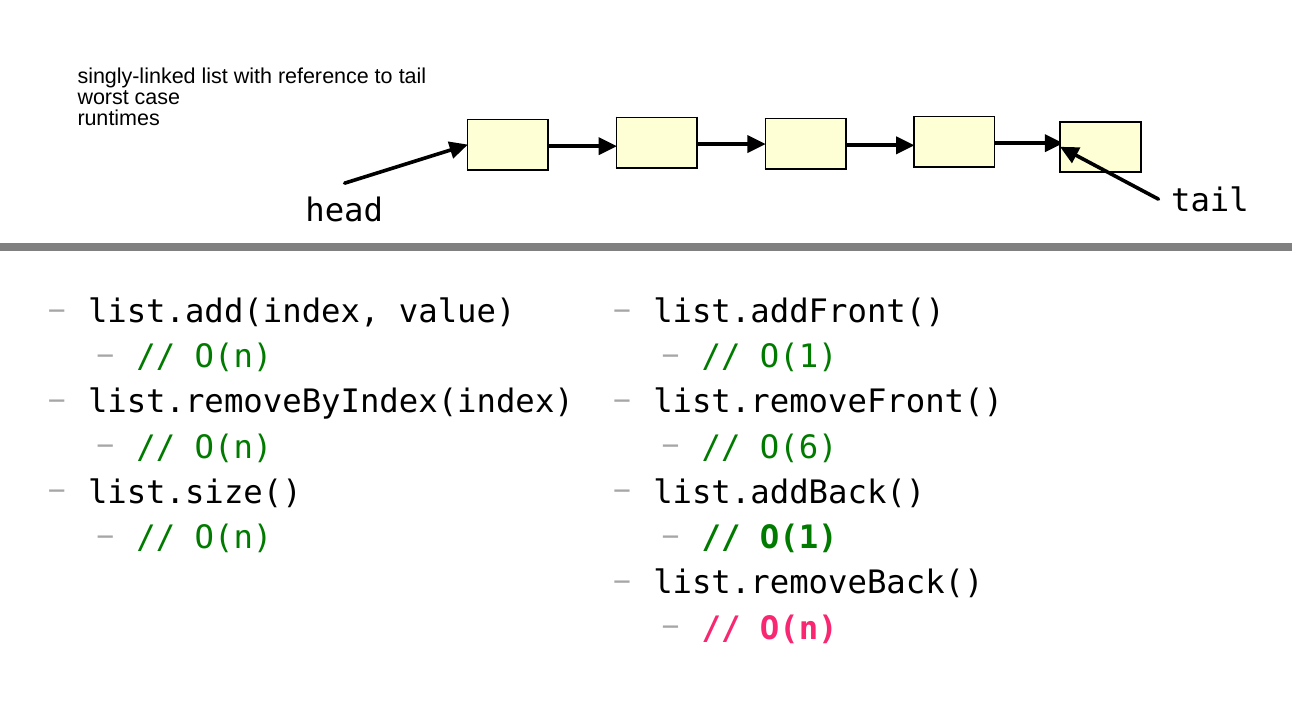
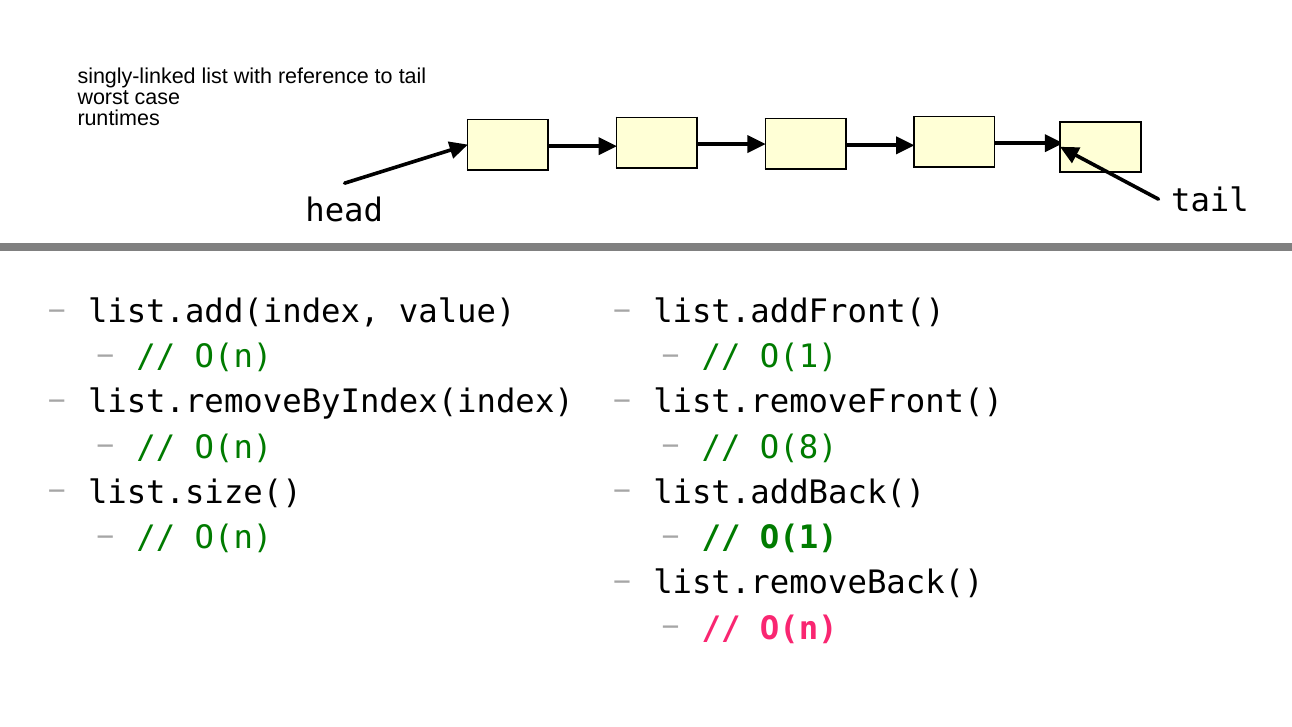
O(6: O(6 -> O(8
